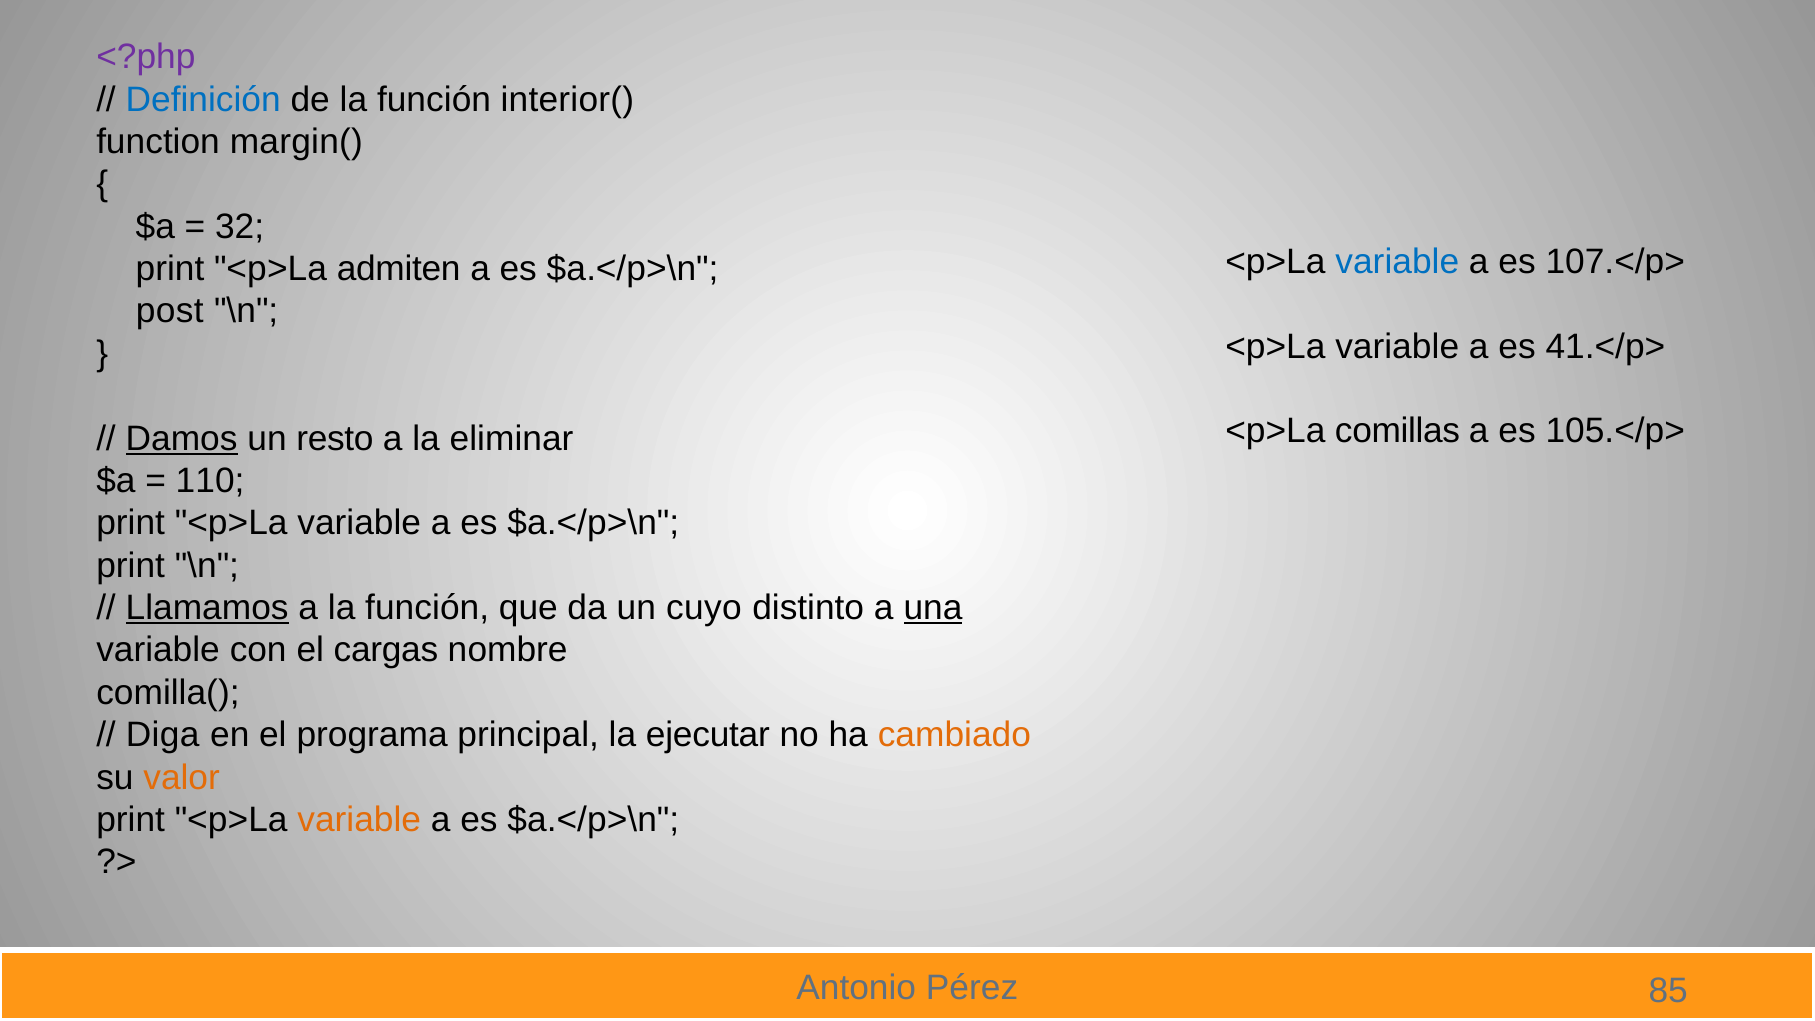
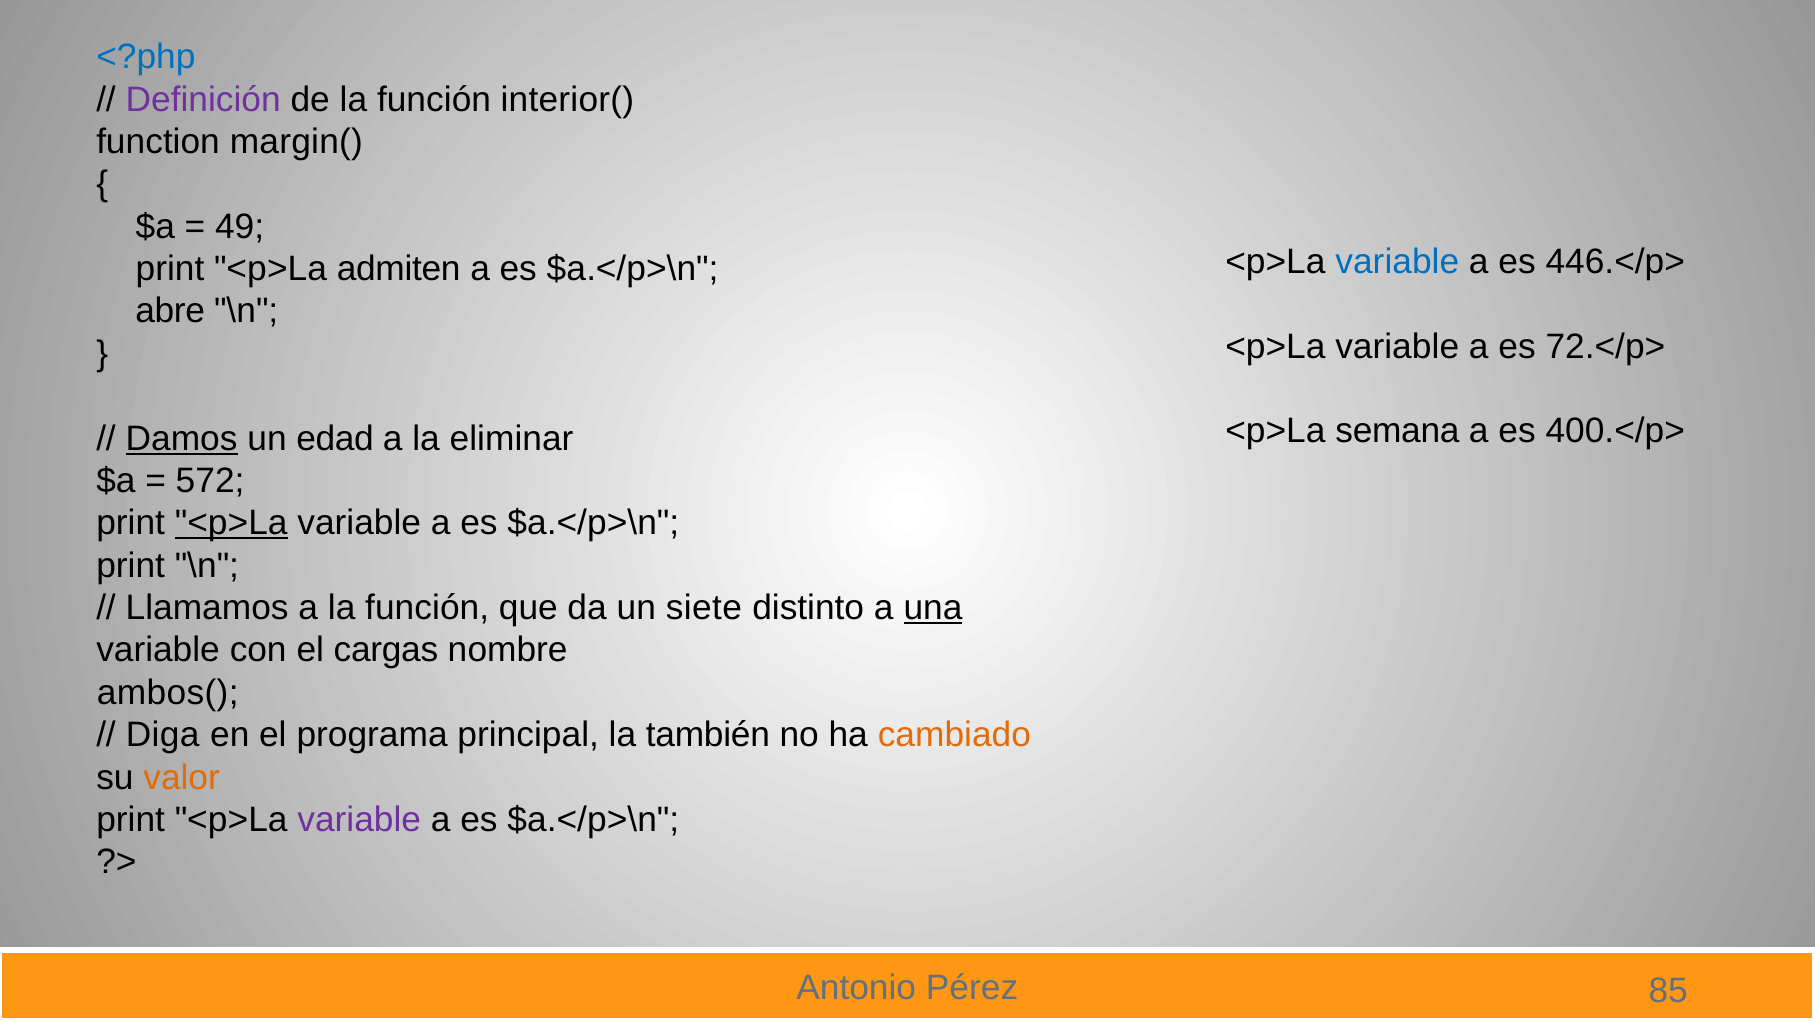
<?php colour: purple -> blue
Definición colour: blue -> purple
32: 32 -> 49
107.</p>: 107.</p> -> 446.</p>
post: post -> abre
41.</p>: 41.</p> -> 72.</p>
comillas: comillas -> semana
105.</p>: 105.</p> -> 400.</p>
resto: resto -> edad
110: 110 -> 572
<p>La at (231, 523) underline: none -> present
Llamamos underline: present -> none
cuyo: cuyo -> siete
comilla(: comilla( -> ambos(
ejecutar: ejecutar -> también
variable at (359, 820) colour: orange -> purple
